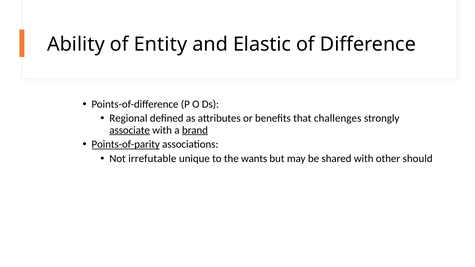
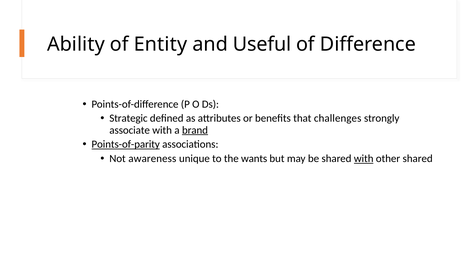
Elastic: Elastic -> Useful
Regional: Regional -> Strategic
associate underline: present -> none
irrefutable: irrefutable -> awareness
with at (364, 159) underline: none -> present
other should: should -> shared
